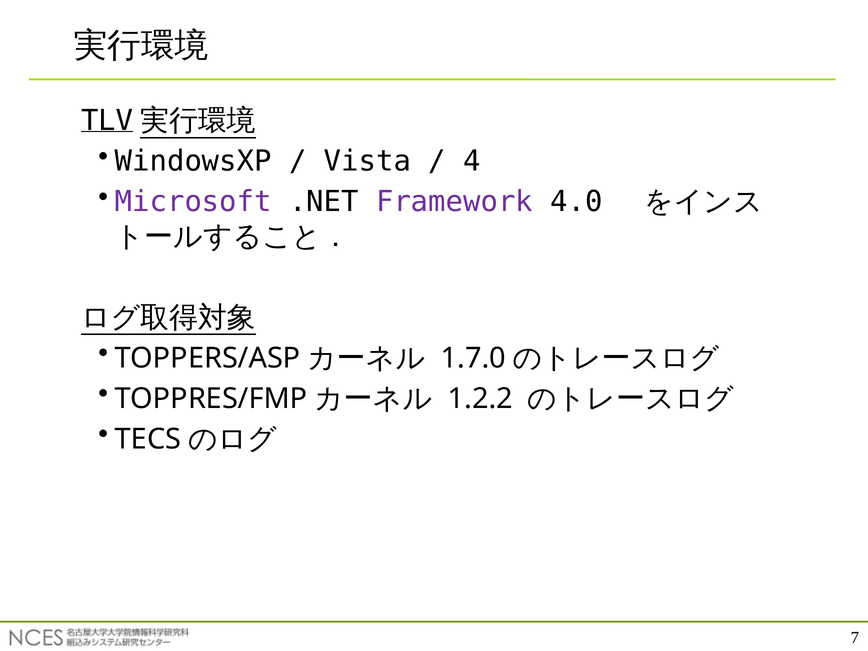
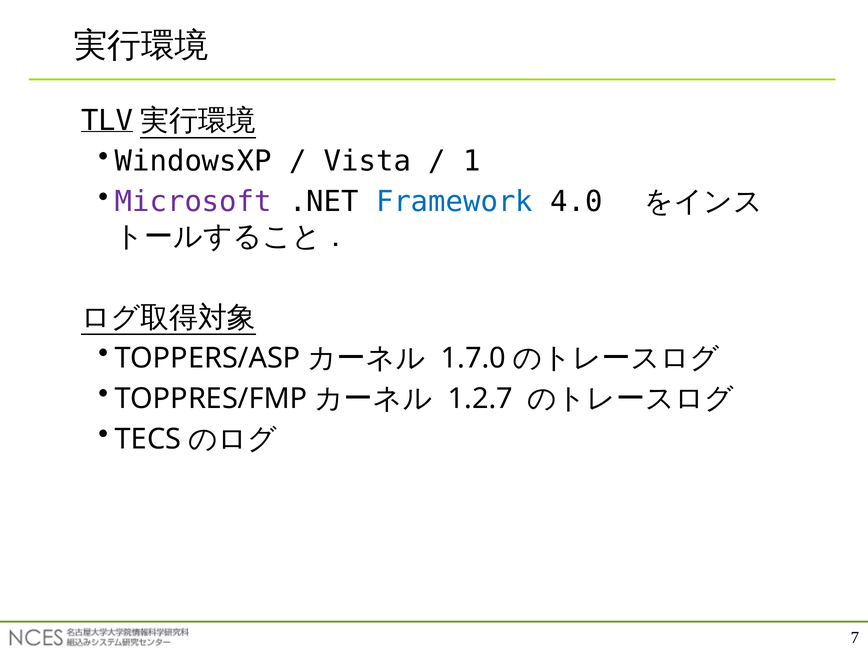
4: 4 -> 1
Framework colour: purple -> blue
1.2.2: 1.2.2 -> 1.2.7
